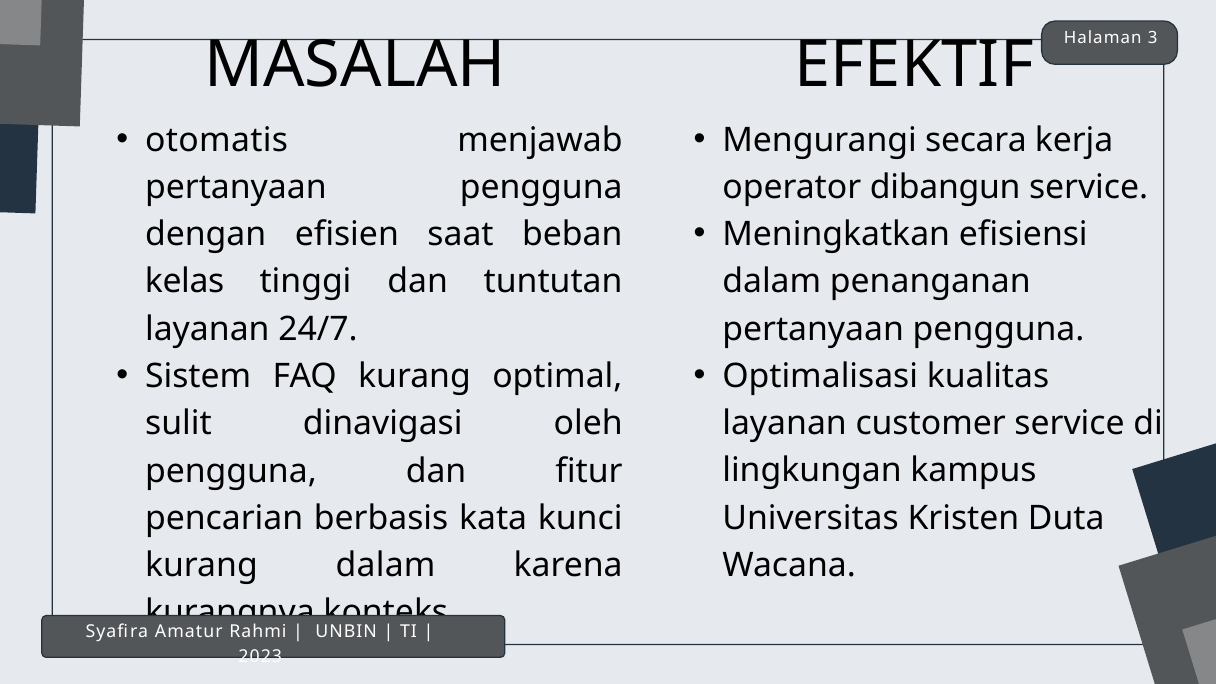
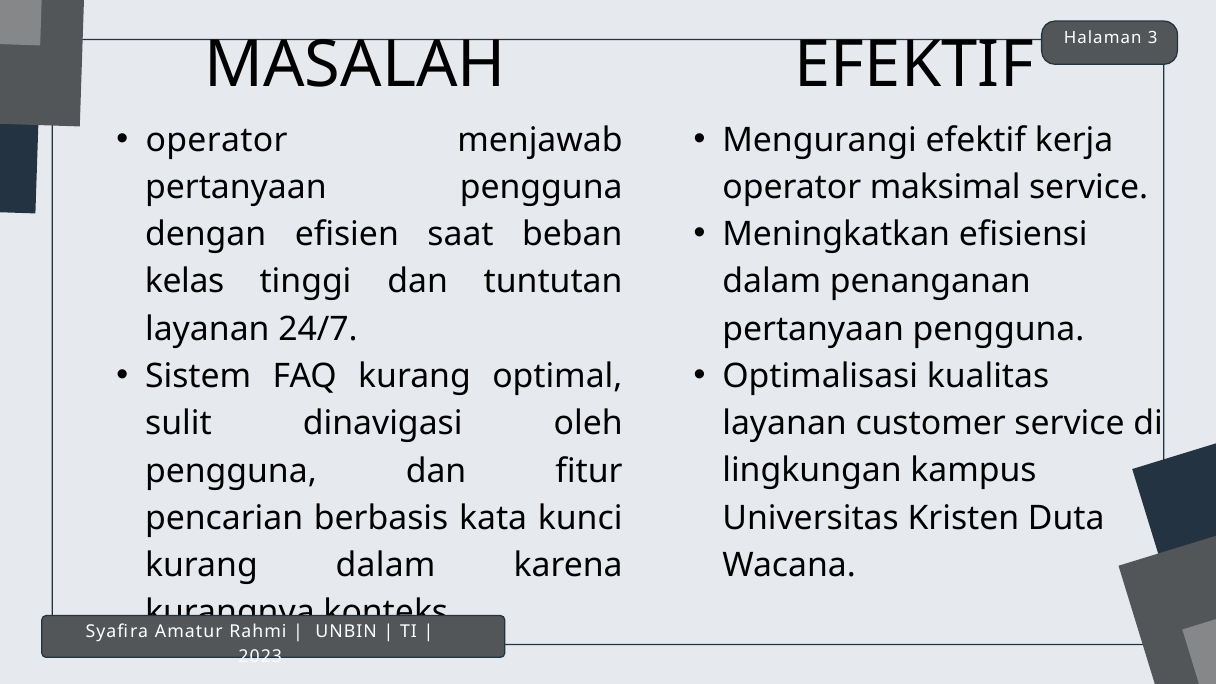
otomatis at (217, 140): otomatis -> operator
Mengurangi secara: secara -> efektif
dibangun: dibangun -> maksimal
